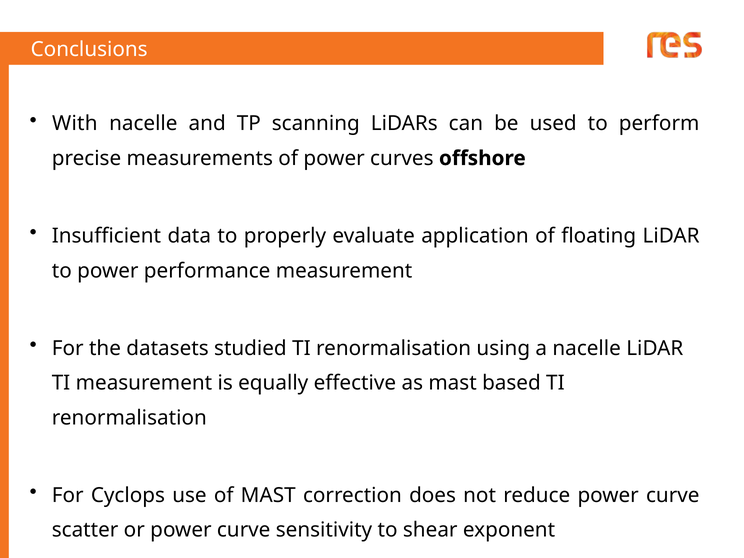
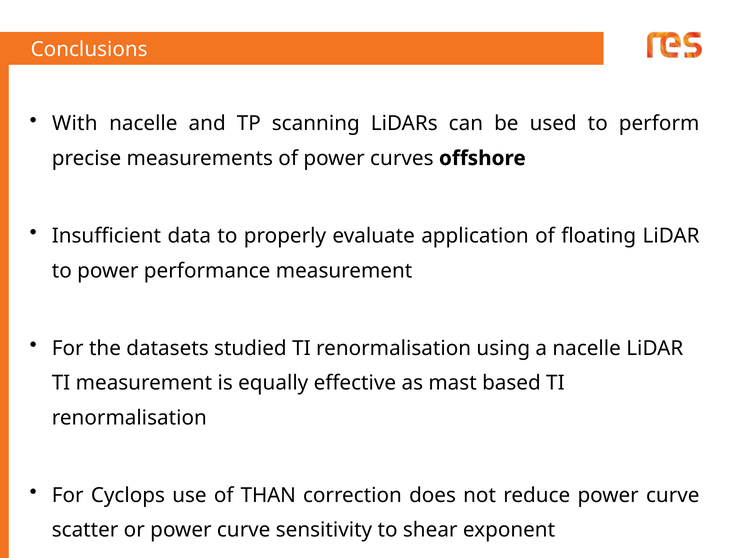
of MAST: MAST -> THAN
